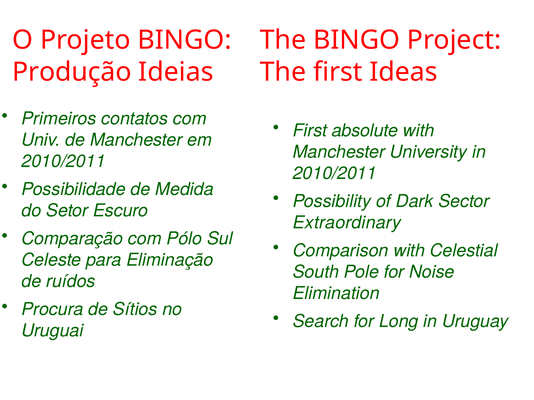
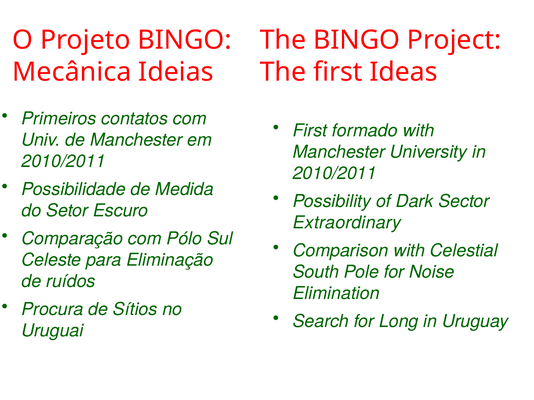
Produção: Produção -> Mecânica
absolute: absolute -> formado
